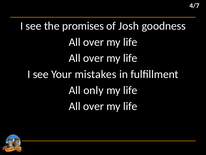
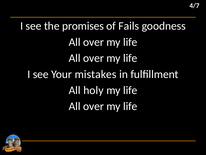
Josh: Josh -> Fails
only: only -> holy
